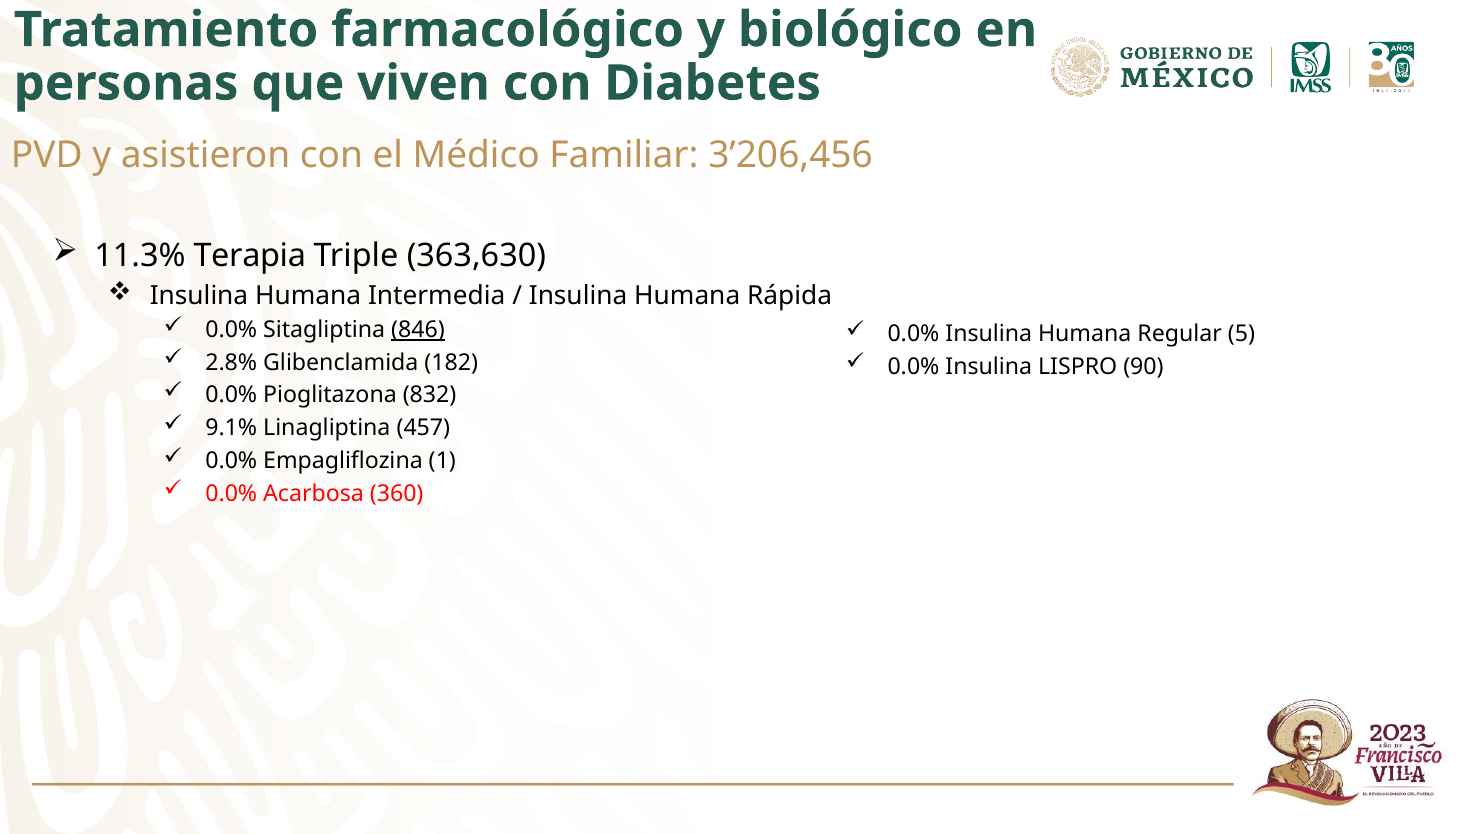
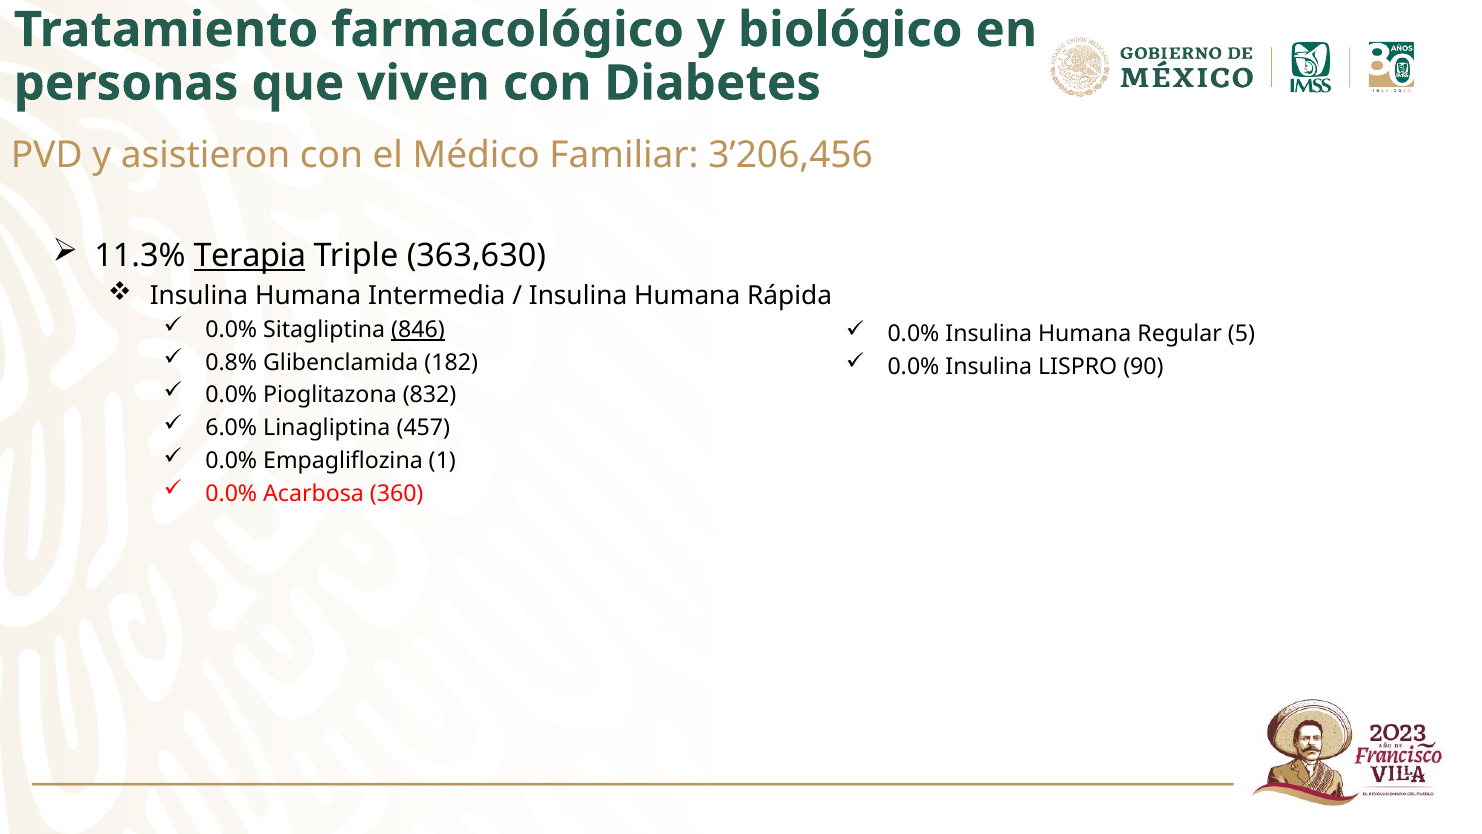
Terapia underline: none -> present
2.8%: 2.8% -> 0.8%
9.1%: 9.1% -> 6.0%
